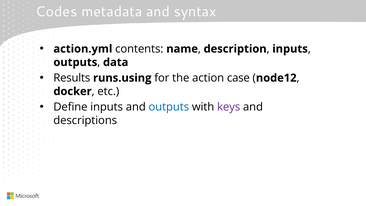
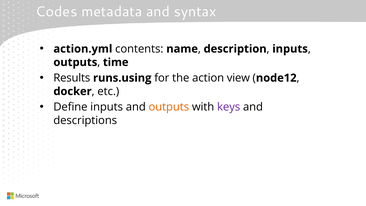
data: data -> time
case: case -> view
outputs at (169, 107) colour: blue -> orange
